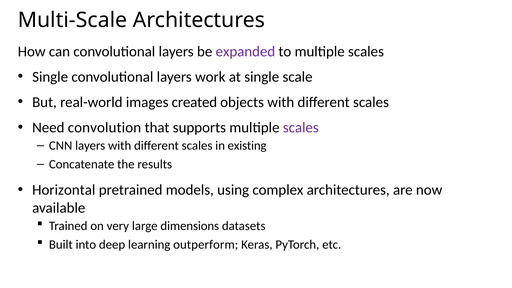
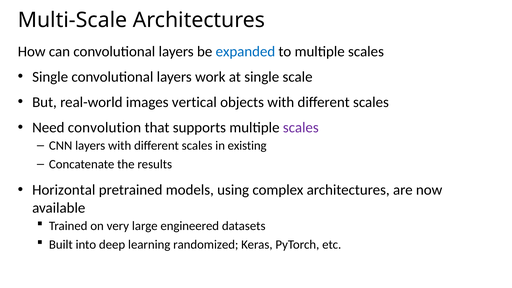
expanded colour: purple -> blue
created: created -> vertical
dimensions: dimensions -> engineered
outperform: outperform -> randomized
